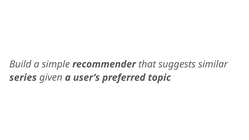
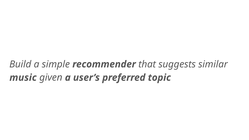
series: series -> music
